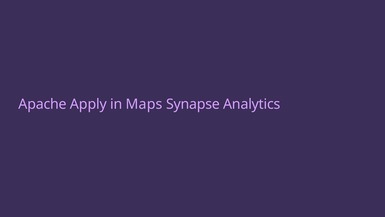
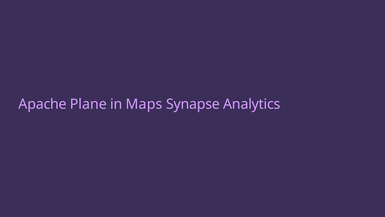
Apply: Apply -> Plane
